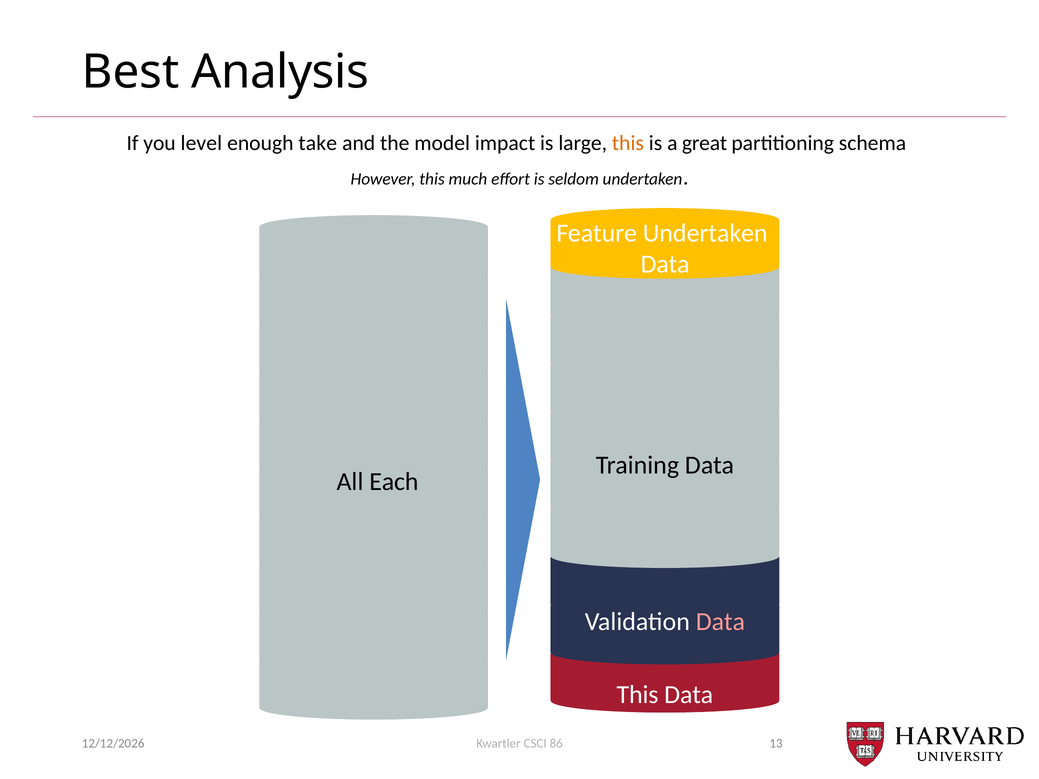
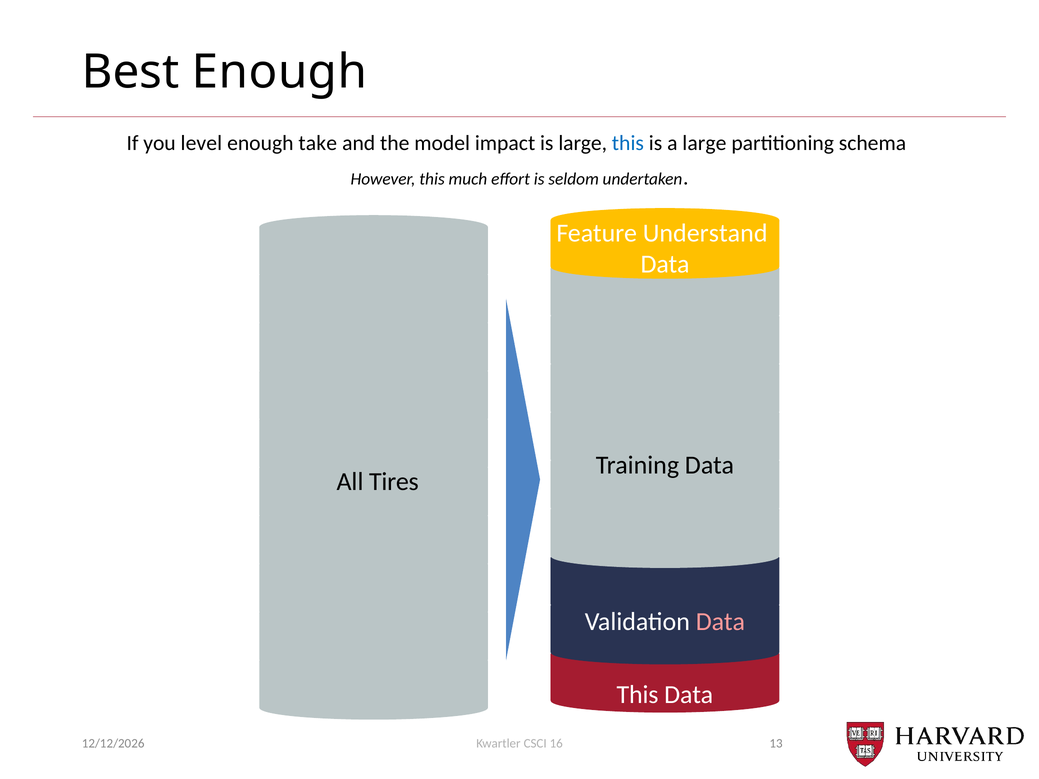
Best Analysis: Analysis -> Enough
this at (628, 143) colour: orange -> blue
a great: great -> large
Feature Undertaken: Undertaken -> Understand
Each: Each -> Tires
86: 86 -> 16
